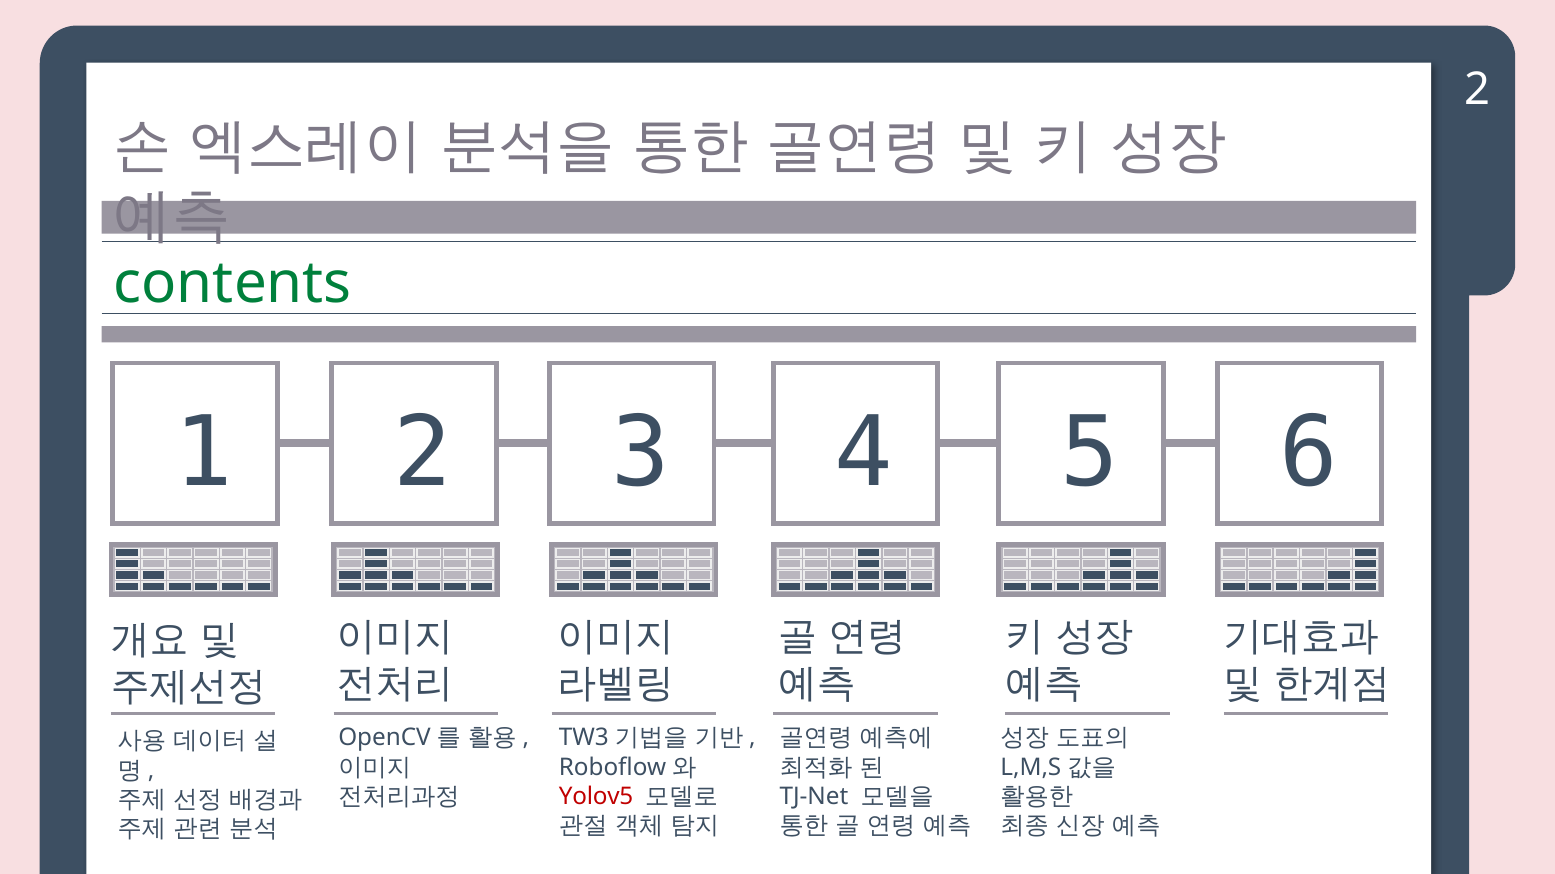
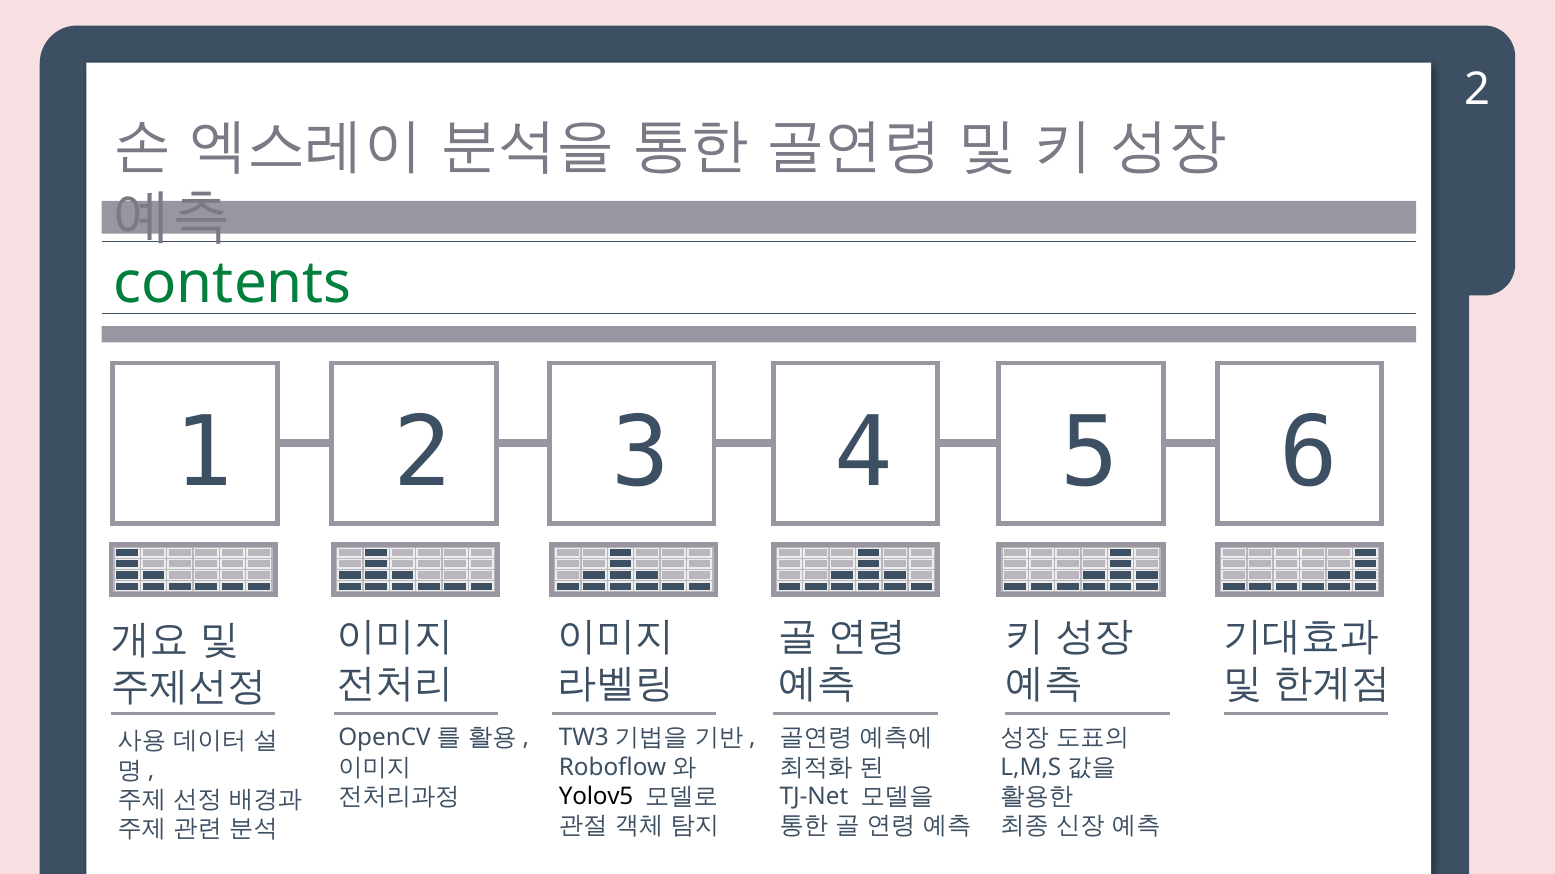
Yolov5 colour: red -> black
